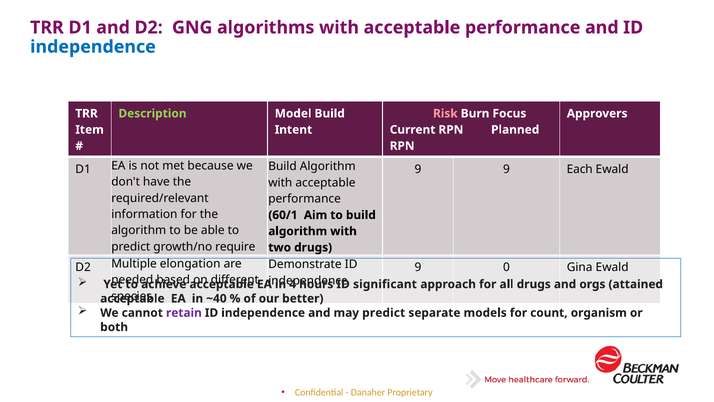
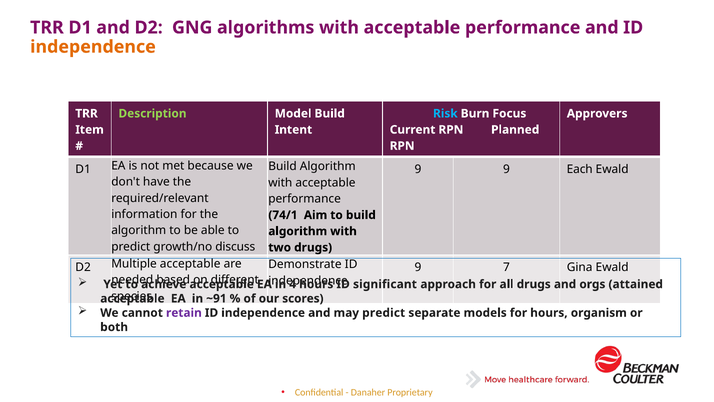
independence at (93, 47) colour: blue -> orange
Risk colour: pink -> light blue
60/1: 60/1 -> 74/1
require: require -> discuss
Multiple elongation: elongation -> acceptable
0: 0 -> 7
~40: ~40 -> ~91
better: better -> scores
for count: count -> hours
